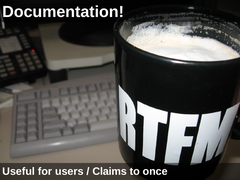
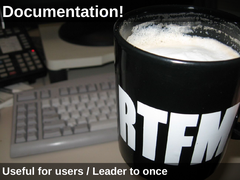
Claims: Claims -> Leader
